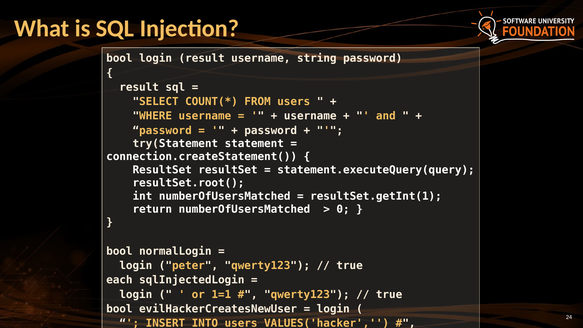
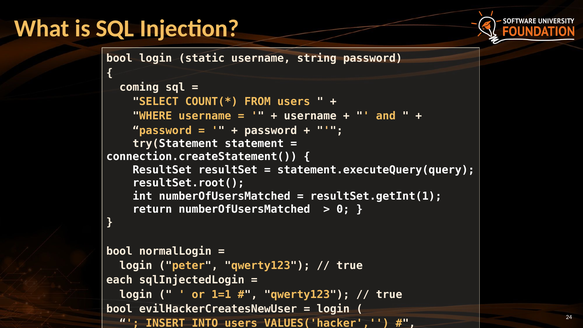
login result: result -> static
result at (139, 87): result -> coming
